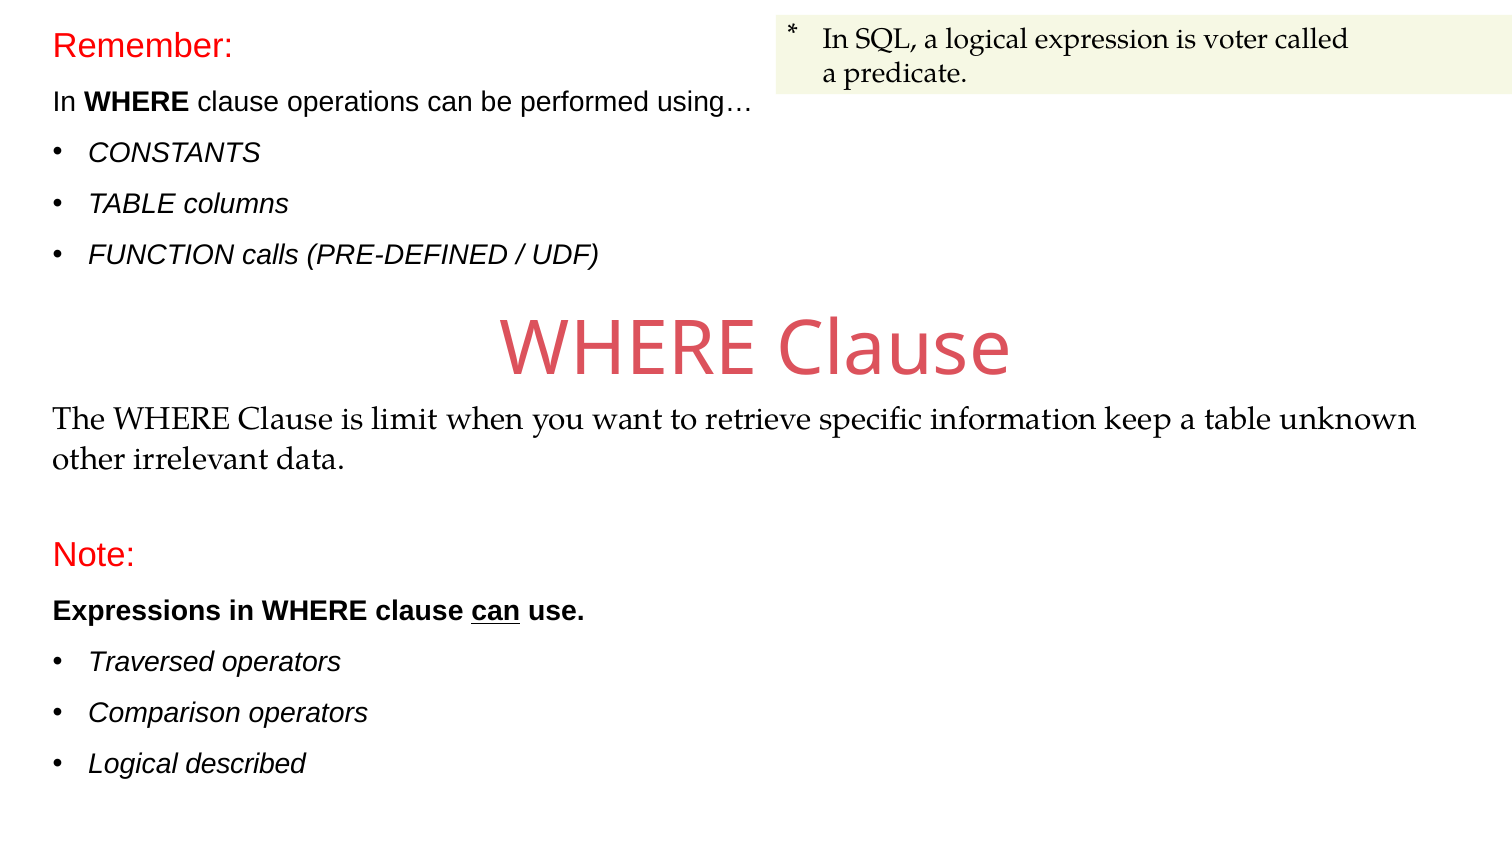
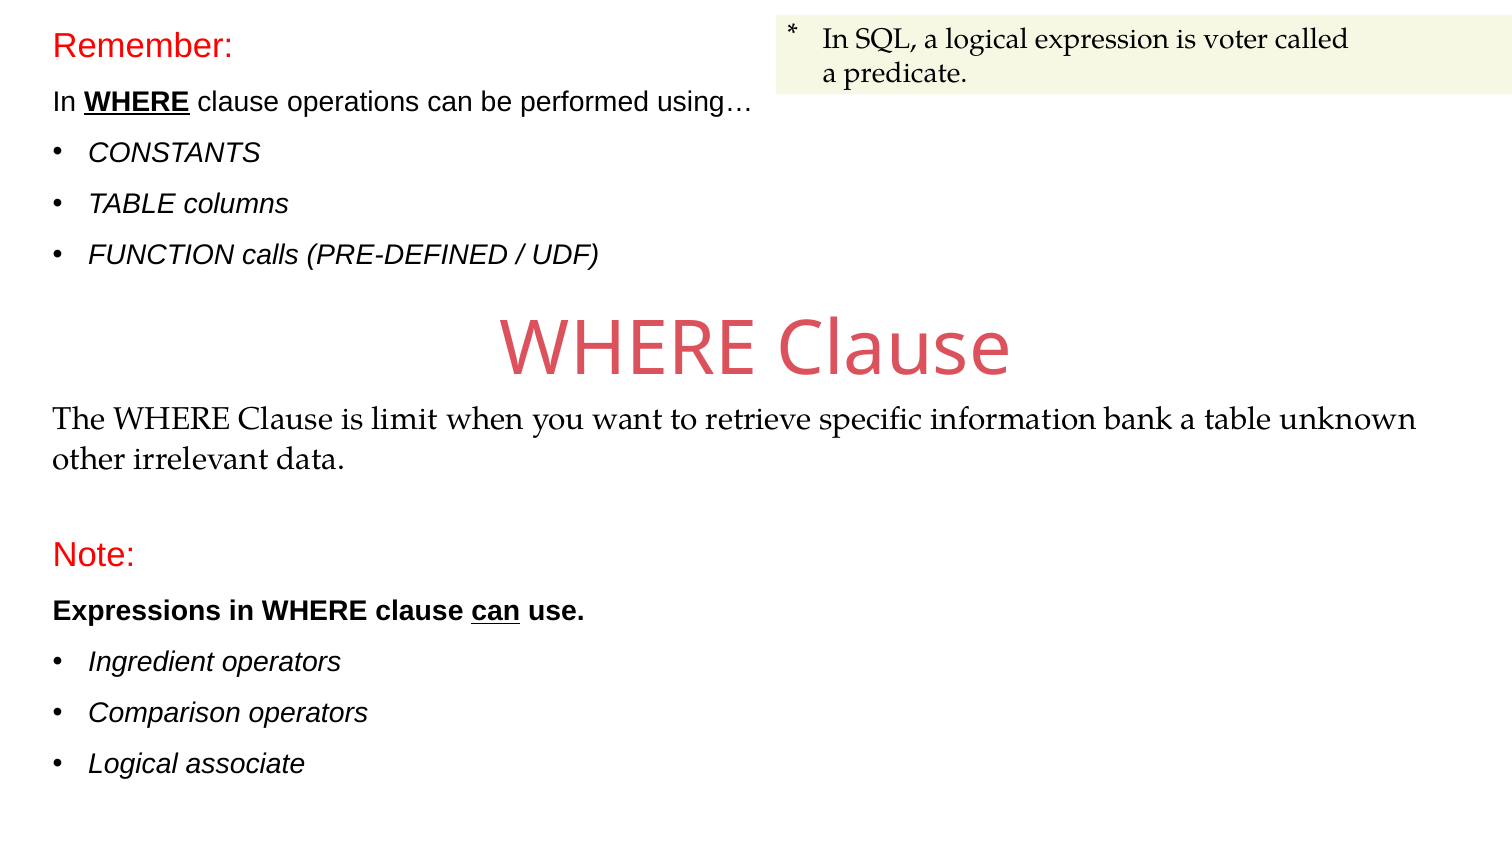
WHERE at (137, 102) underline: none -> present
keep: keep -> bank
Traversed: Traversed -> Ingredient
described: described -> associate
